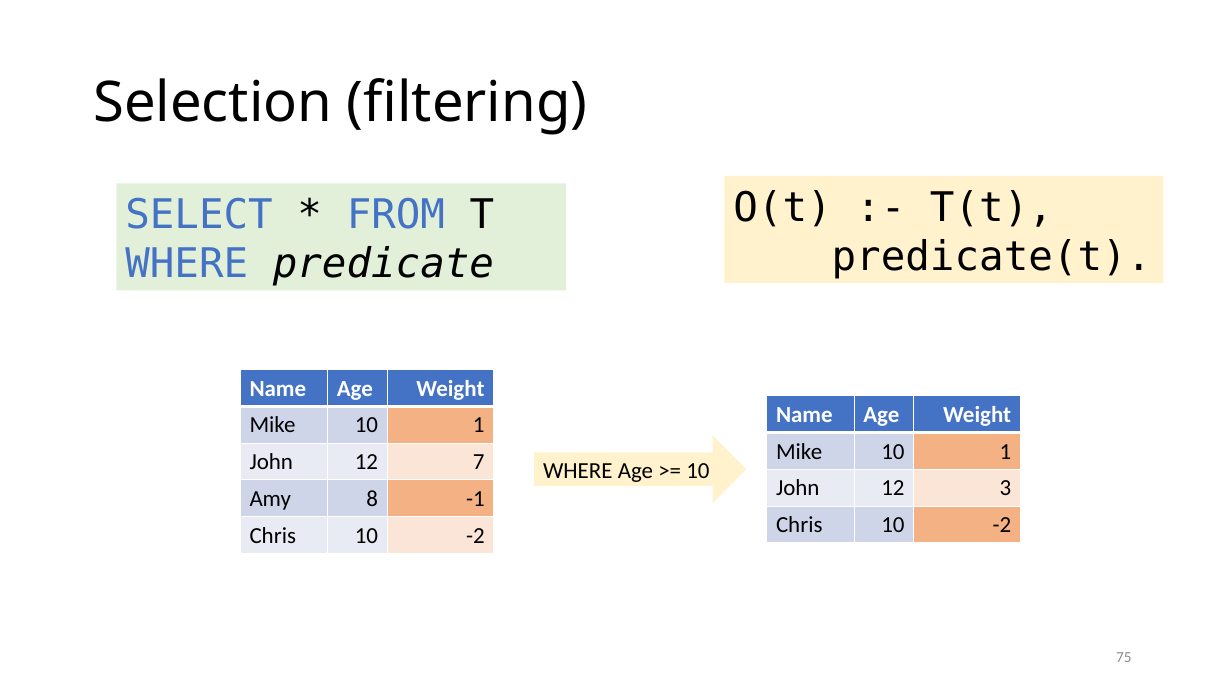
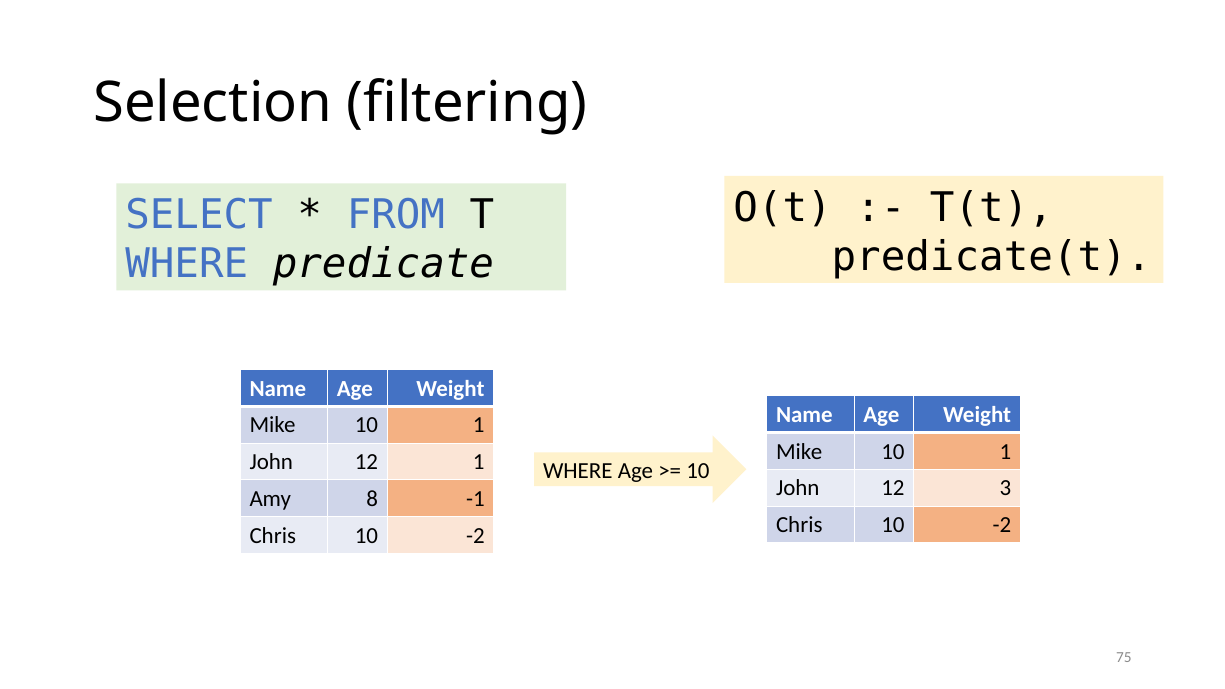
12 7: 7 -> 1
